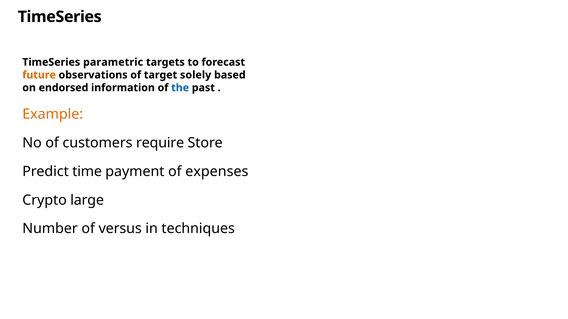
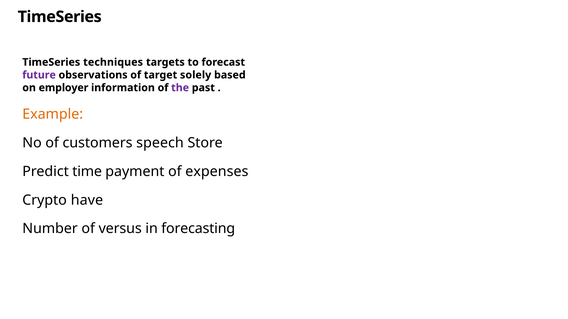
parametric: parametric -> techniques
future colour: orange -> purple
endorsed: endorsed -> employer
the colour: blue -> purple
require: require -> speech
large: large -> have
techniques: techniques -> forecasting
